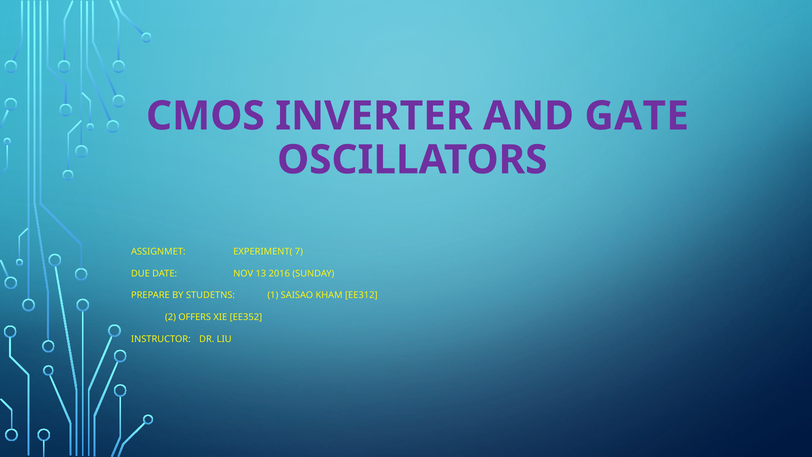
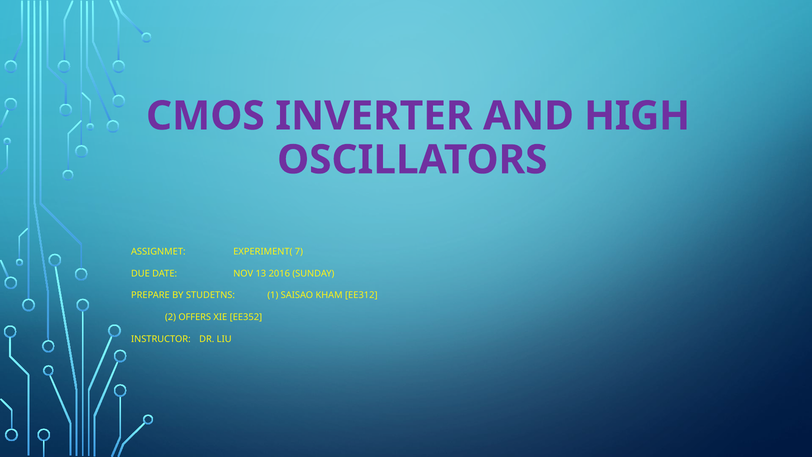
GATE: GATE -> HIGH
